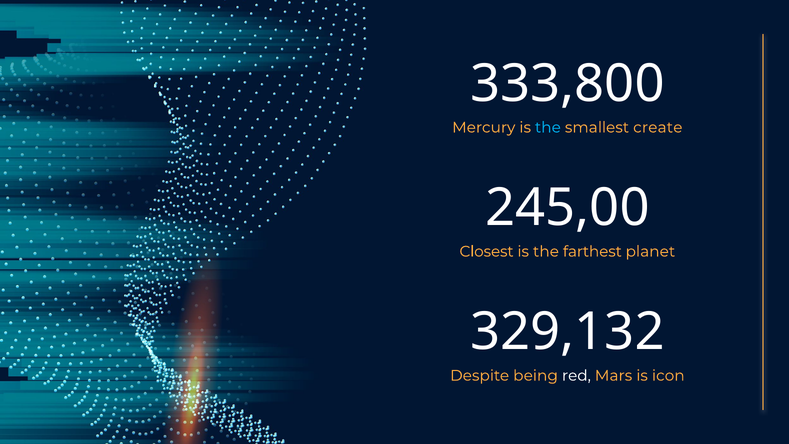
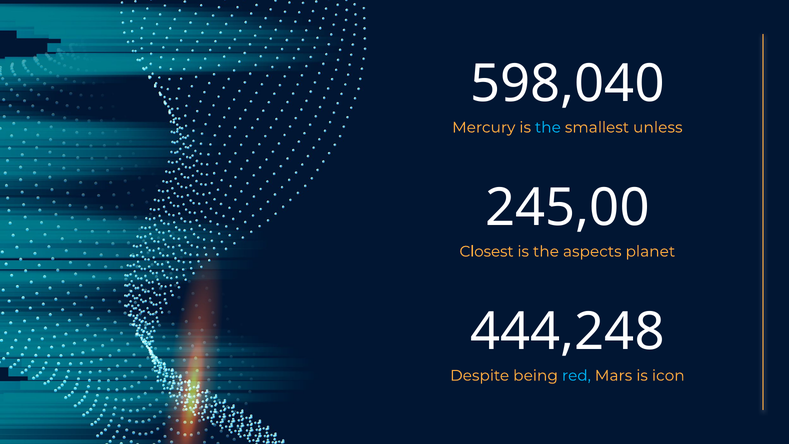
333,800: 333,800 -> 598,040
create: create -> unless
farthest: farthest -> aspects
329,132: 329,132 -> 444,248
red colour: white -> light blue
